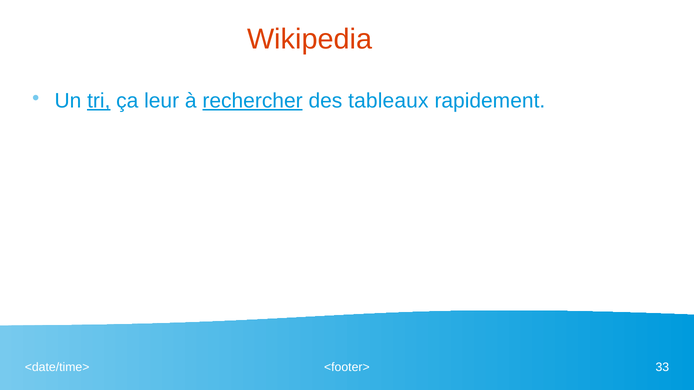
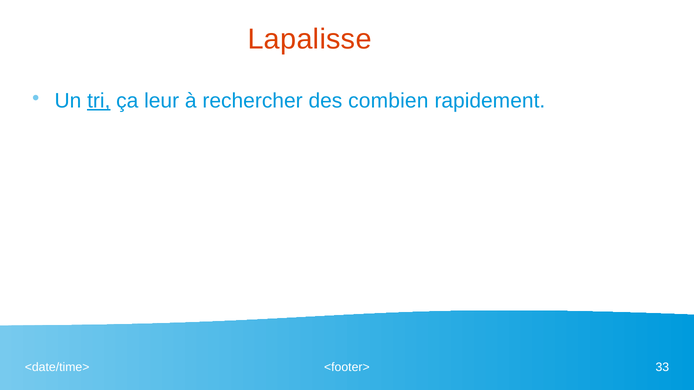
Wikipedia: Wikipedia -> Lapalisse
rechercher underline: present -> none
tableaux: tableaux -> combien
